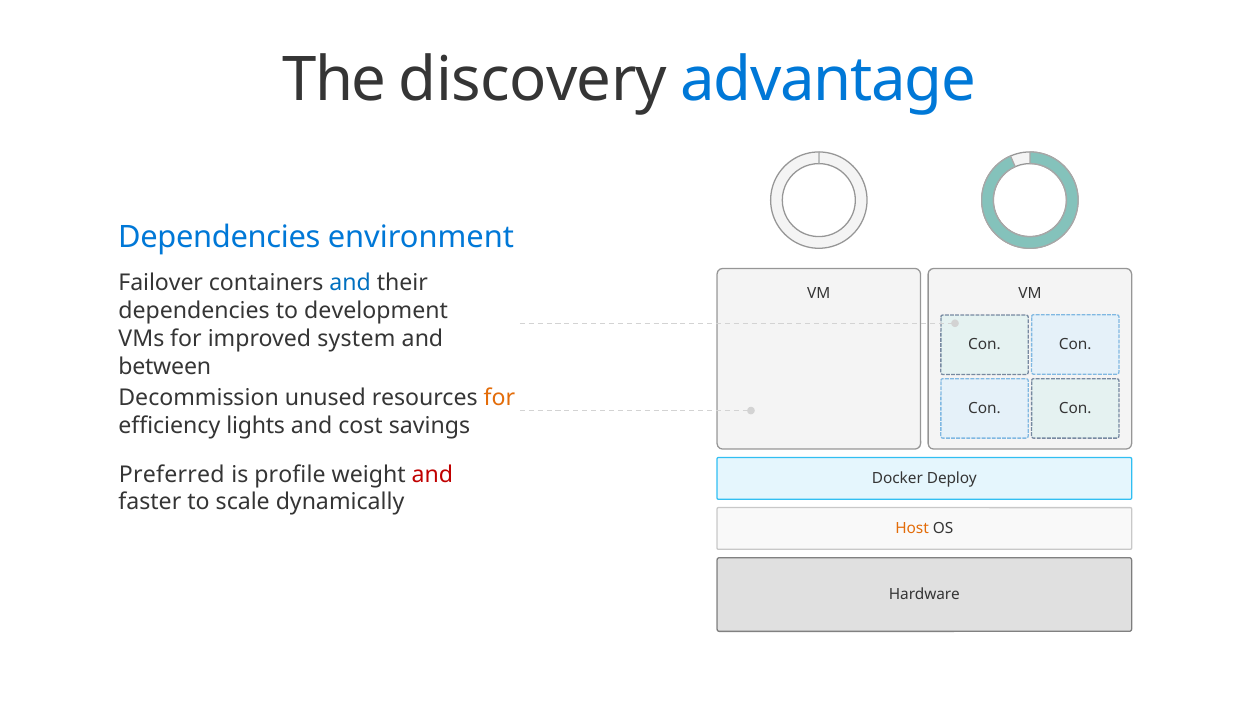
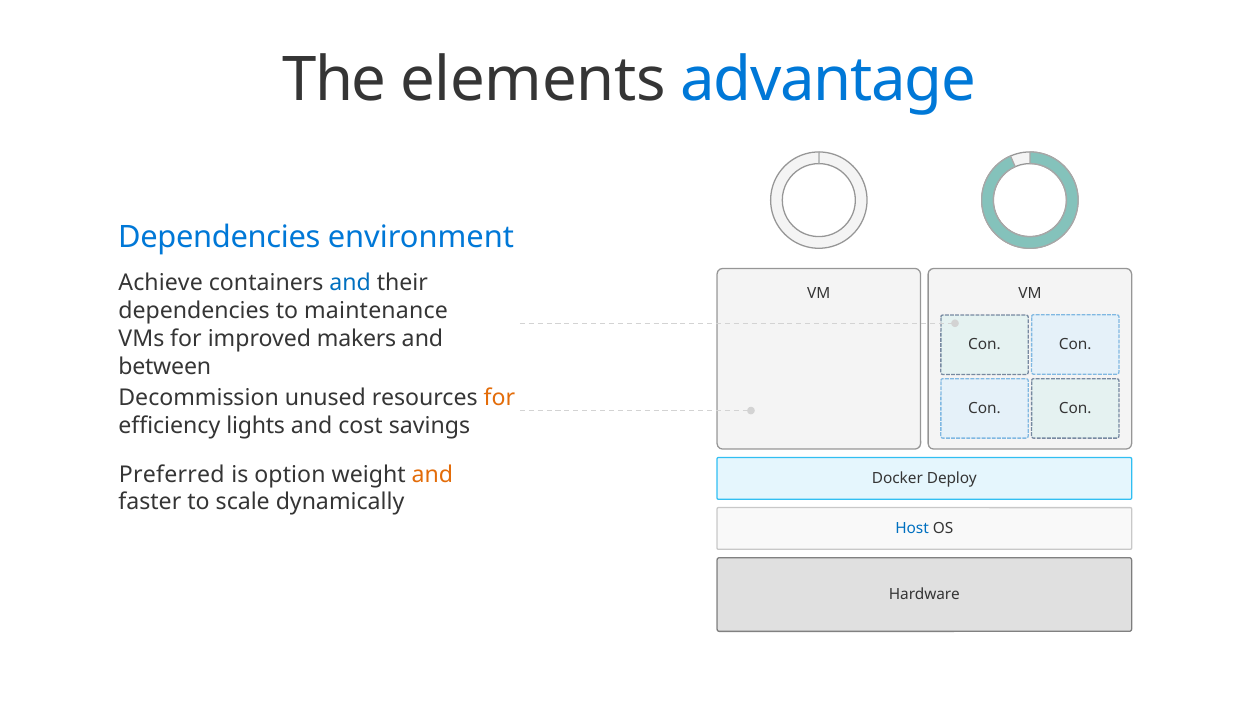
discovery: discovery -> elements
Failover: Failover -> Achieve
development: development -> maintenance
system: system -> makers
profile: profile -> option
and at (432, 475) colour: red -> orange
Host colour: orange -> blue
